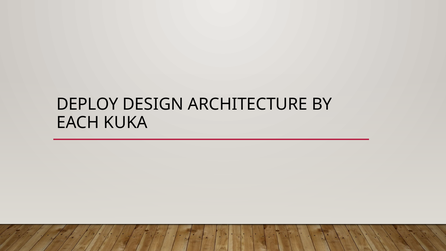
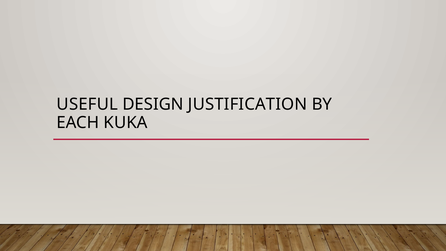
DEPLOY: DEPLOY -> USEFUL
ARCHITECTURE: ARCHITECTURE -> JUSTIFICATION
